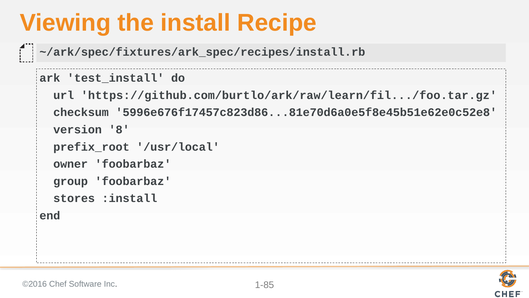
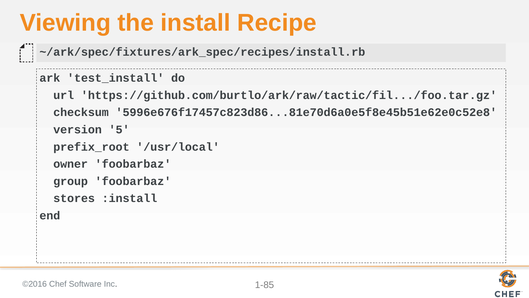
https://github.com/burtlo/ark/raw/learn/fil.../foo.tar.gz: https://github.com/burtlo/ark/raw/learn/fil.../foo.tar.gz -> https://github.com/burtlo/ark/raw/tactic/fil.../foo.tar.gz
8: 8 -> 5
